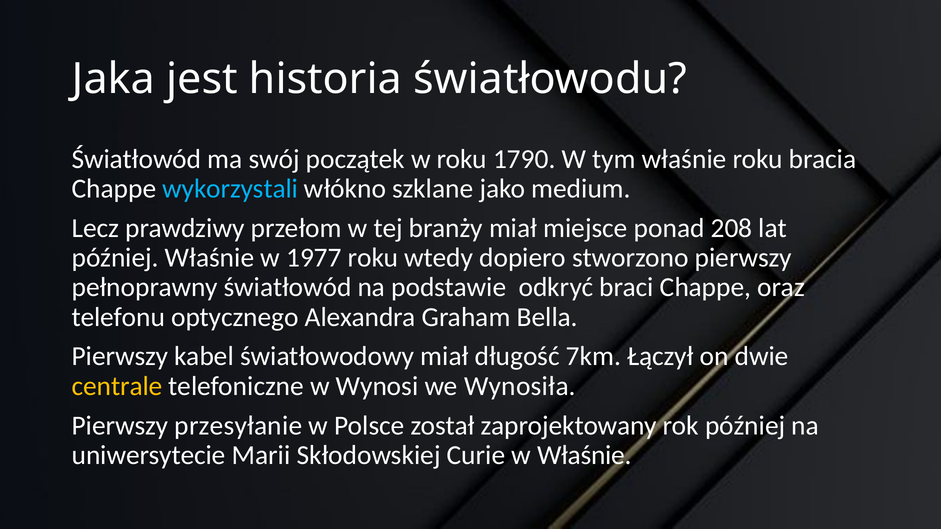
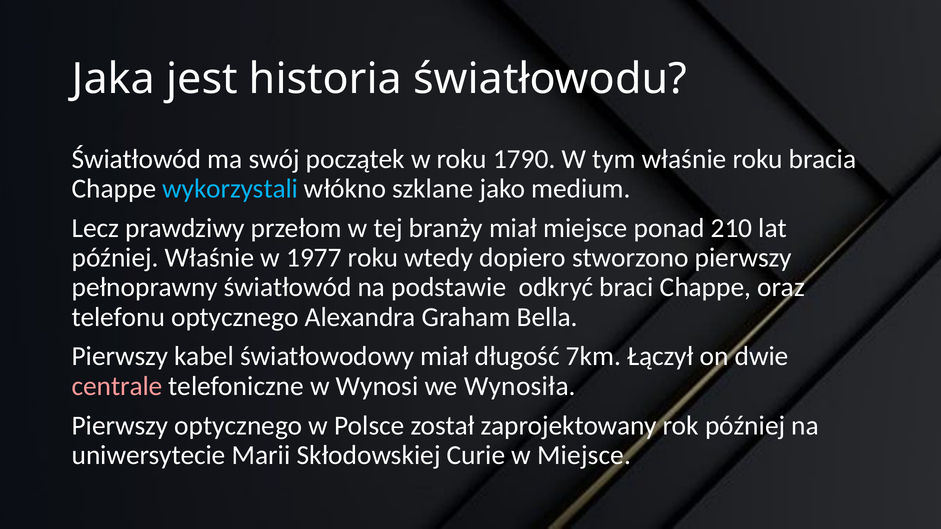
208: 208 -> 210
centrale colour: yellow -> pink
Pierwszy przesyłanie: przesyłanie -> optycznego
w Właśnie: Właśnie -> Miejsce
